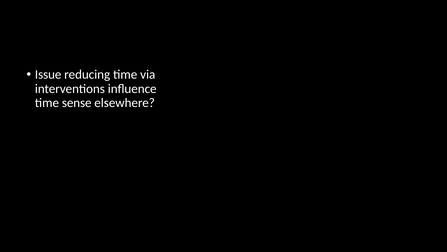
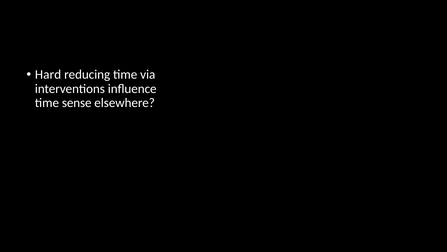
Issue: Issue -> Hard
